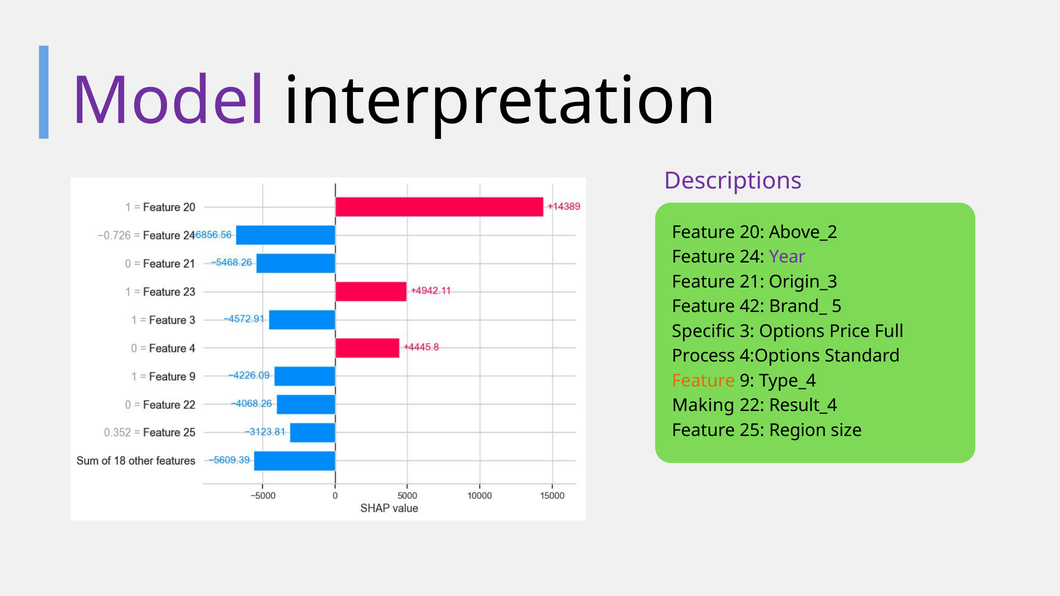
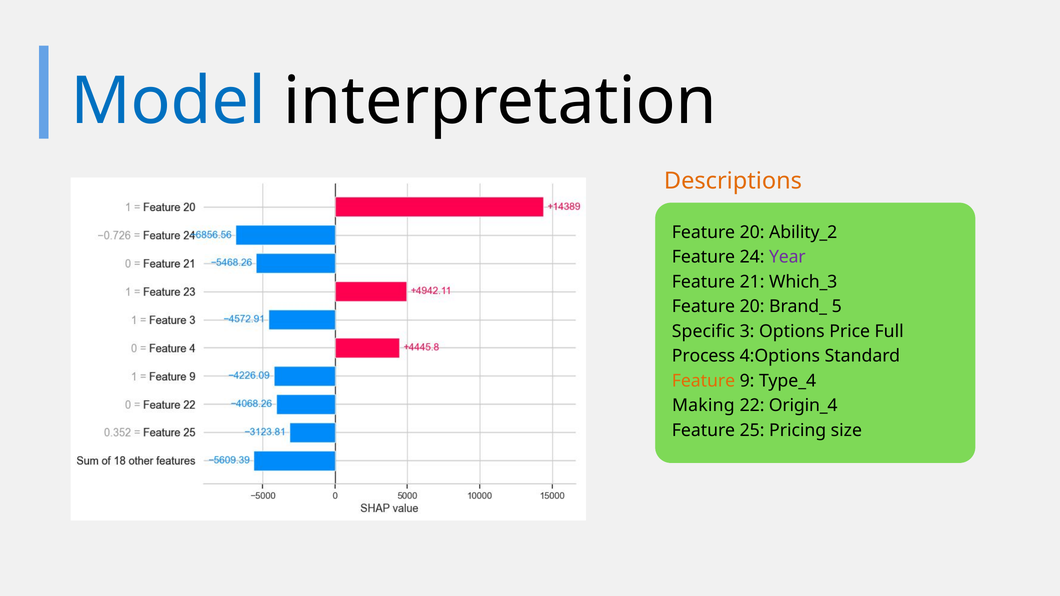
Model colour: purple -> blue
Descriptions colour: purple -> orange
Above_2: Above_2 -> Ability_2
Origin_3: Origin_3 -> Which_3
42 at (752, 307): 42 -> 20
Result_4: Result_4 -> Origin_4
Region: Region -> Pricing
